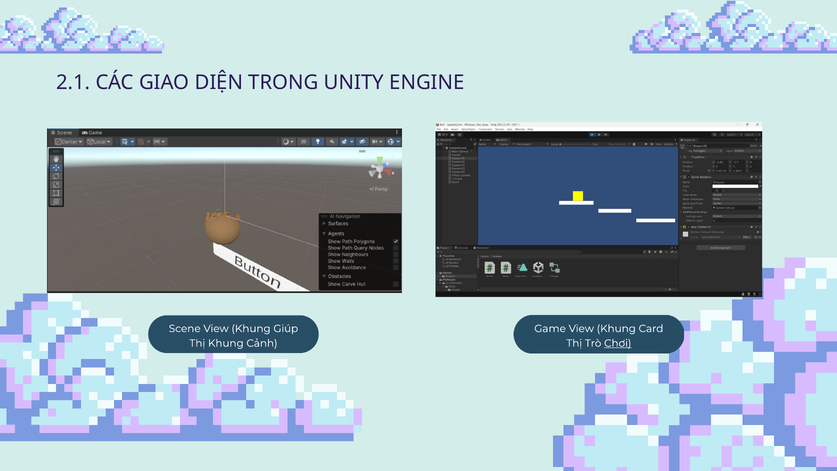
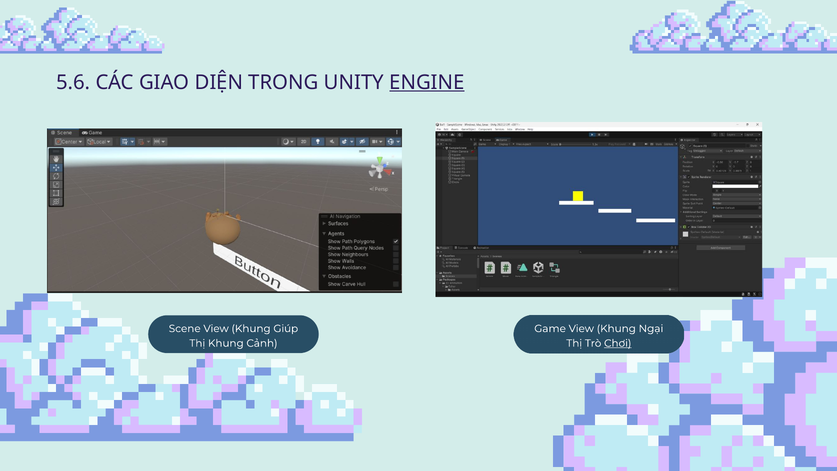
2.1: 2.1 -> 5.6
ENGINE underline: none -> present
Card: Card -> Ngại
